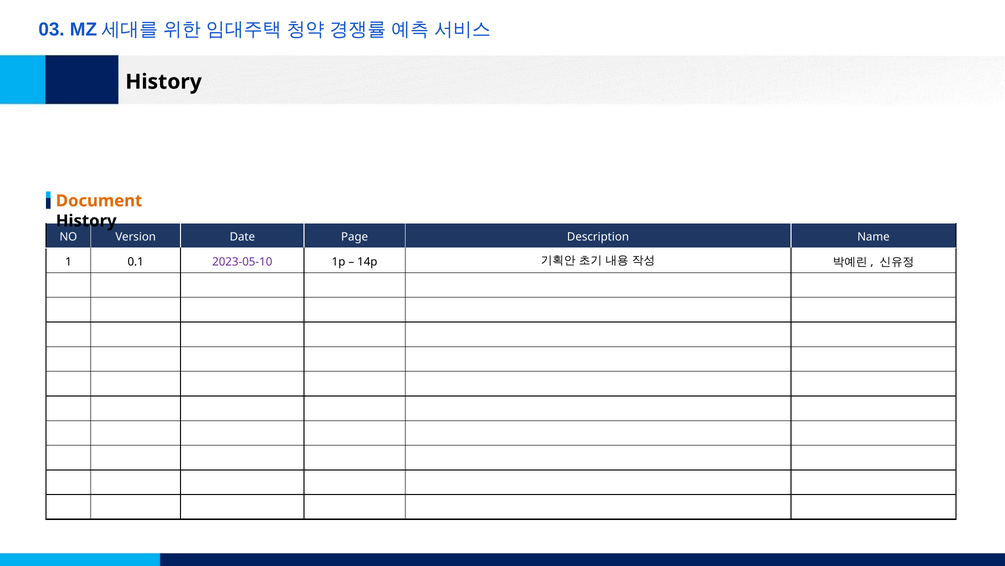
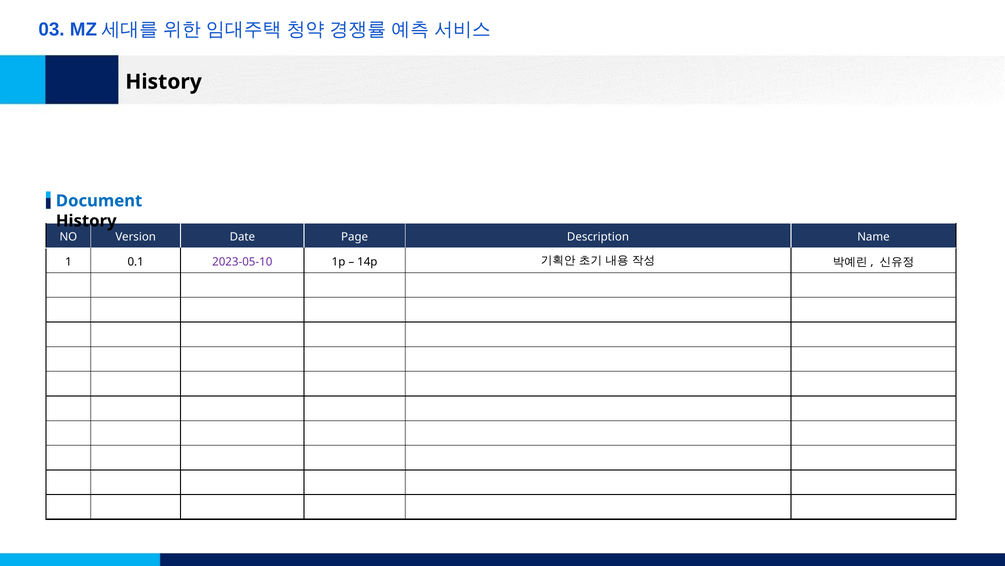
Document colour: orange -> blue
